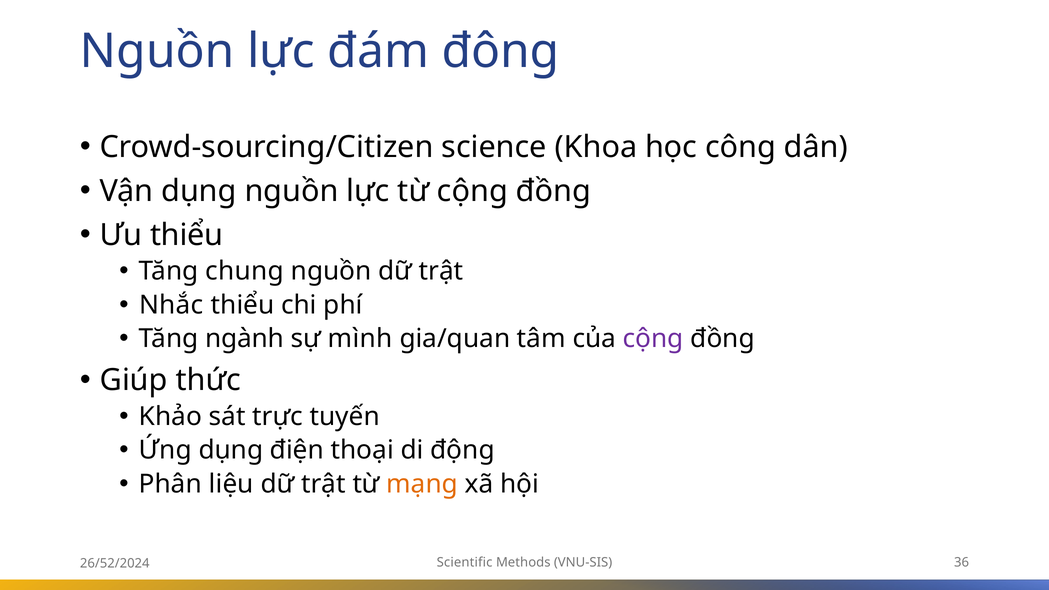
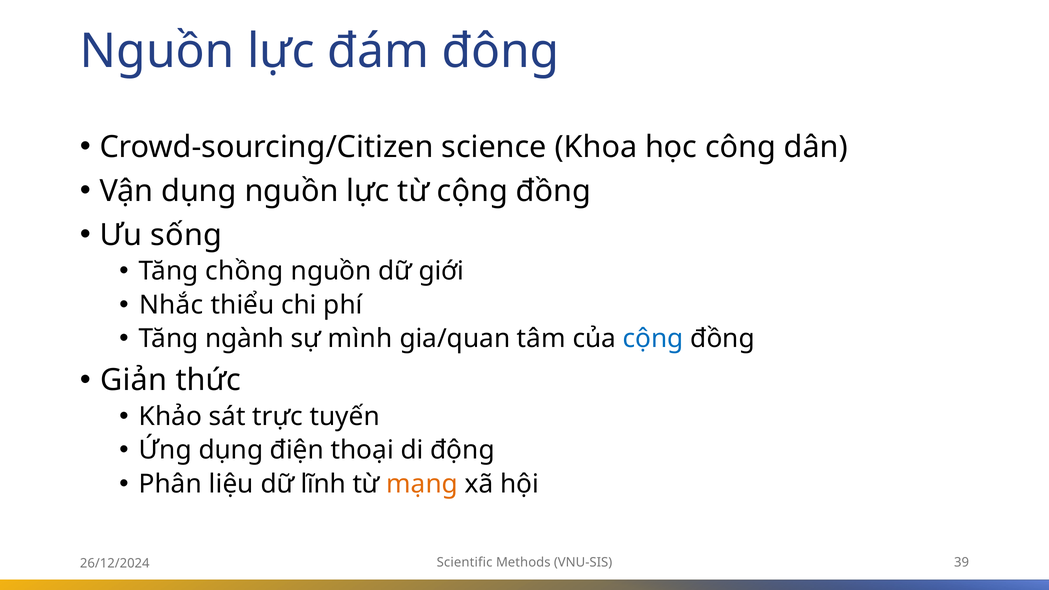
Ưu thiểu: thiểu -> sống
chung: chung -> chồng
nguồn dữ trật: trật -> giới
cộng at (653, 339) colour: purple -> blue
Giúp: Giúp -> Giản
trật at (323, 484): trật -> lĩnh
36: 36 -> 39
26/52/2024: 26/52/2024 -> 26/12/2024
